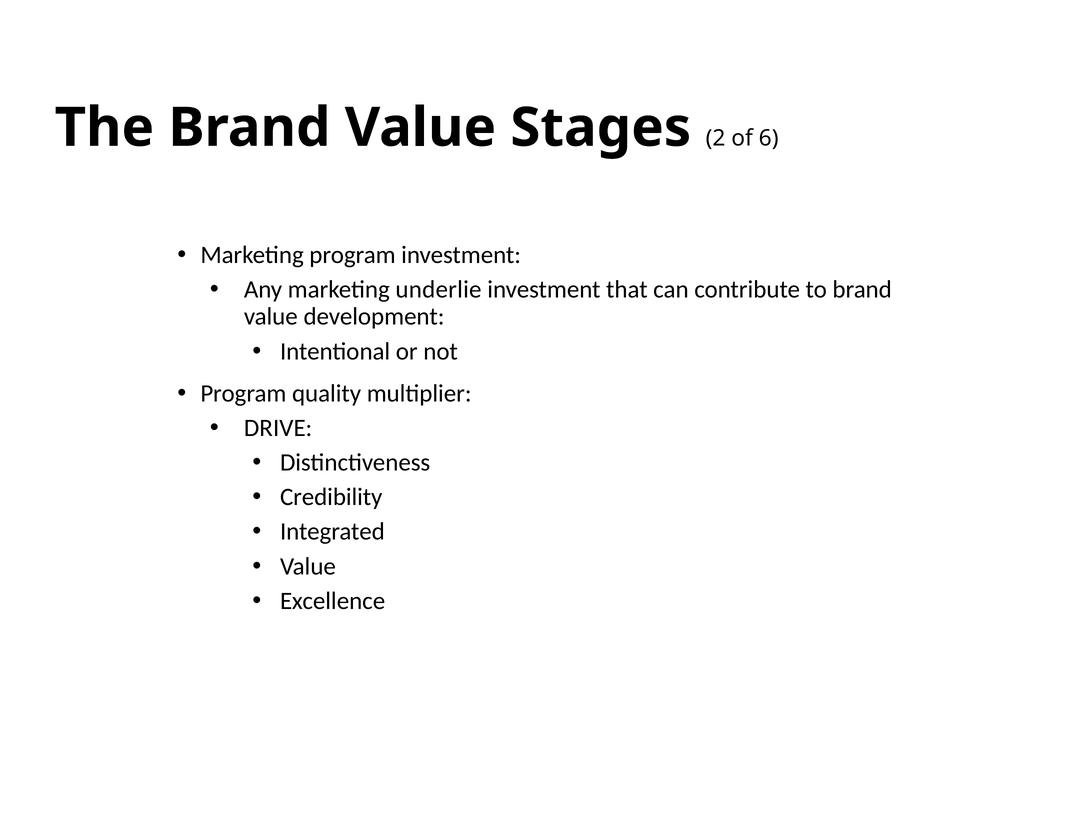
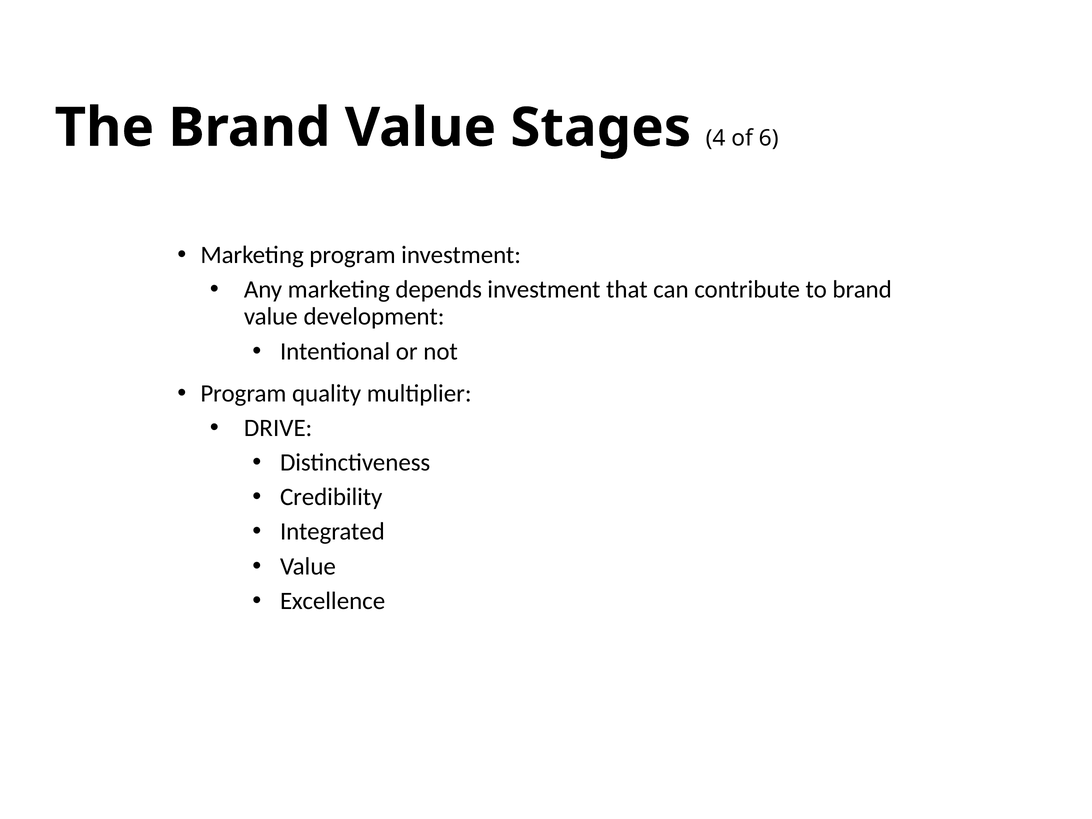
2: 2 -> 4
underlie: underlie -> depends
